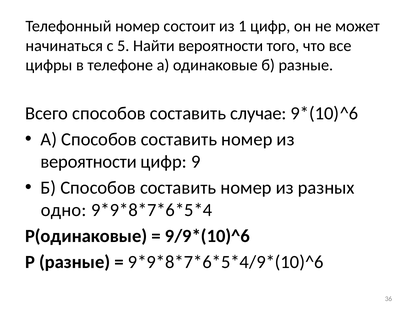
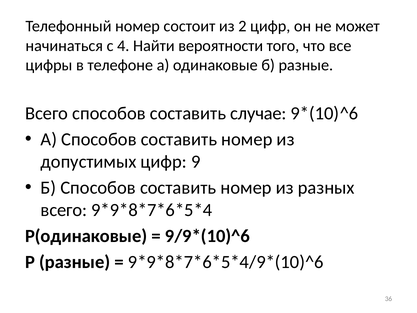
1: 1 -> 2
5: 5 -> 4
вероятности at (89, 162): вероятности -> допустимых
одно at (64, 210): одно -> всего
